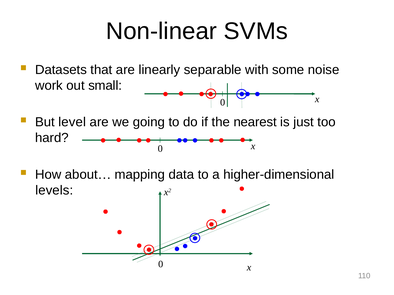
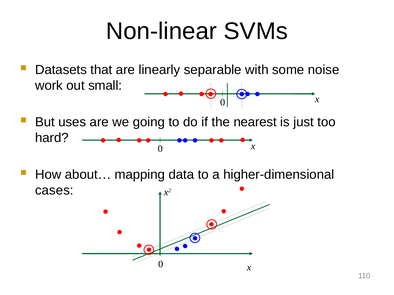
level: level -> uses
levels: levels -> cases
